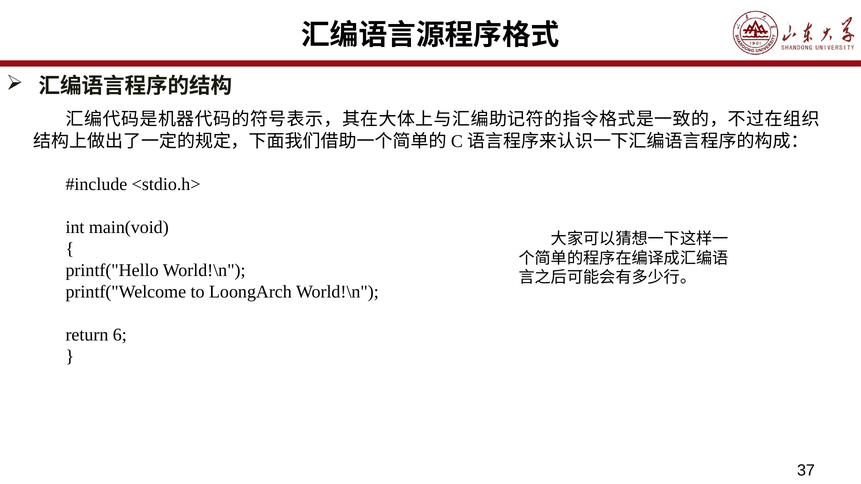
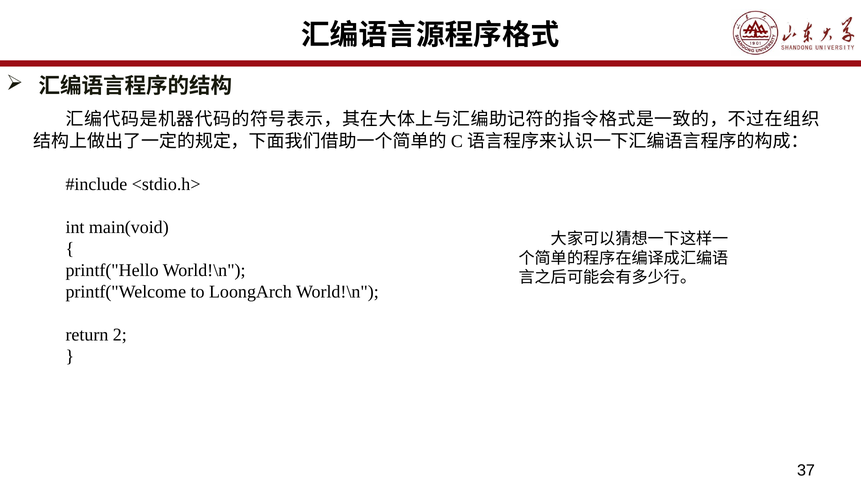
6: 6 -> 2
